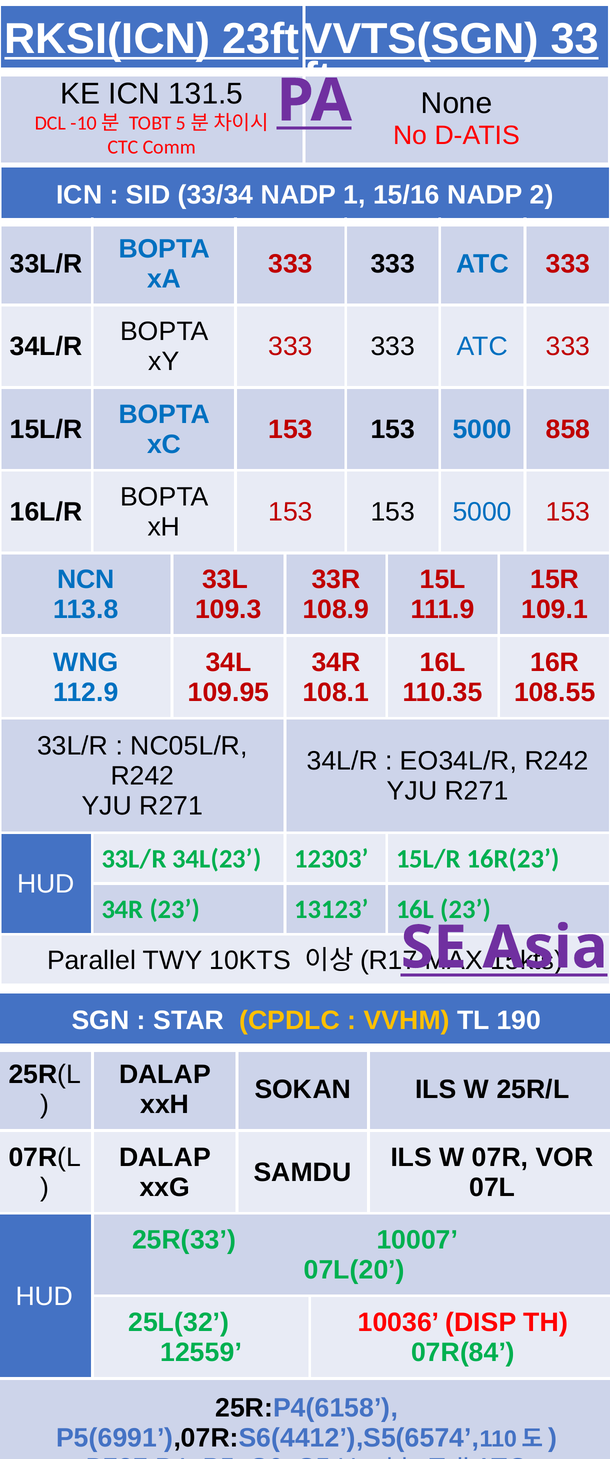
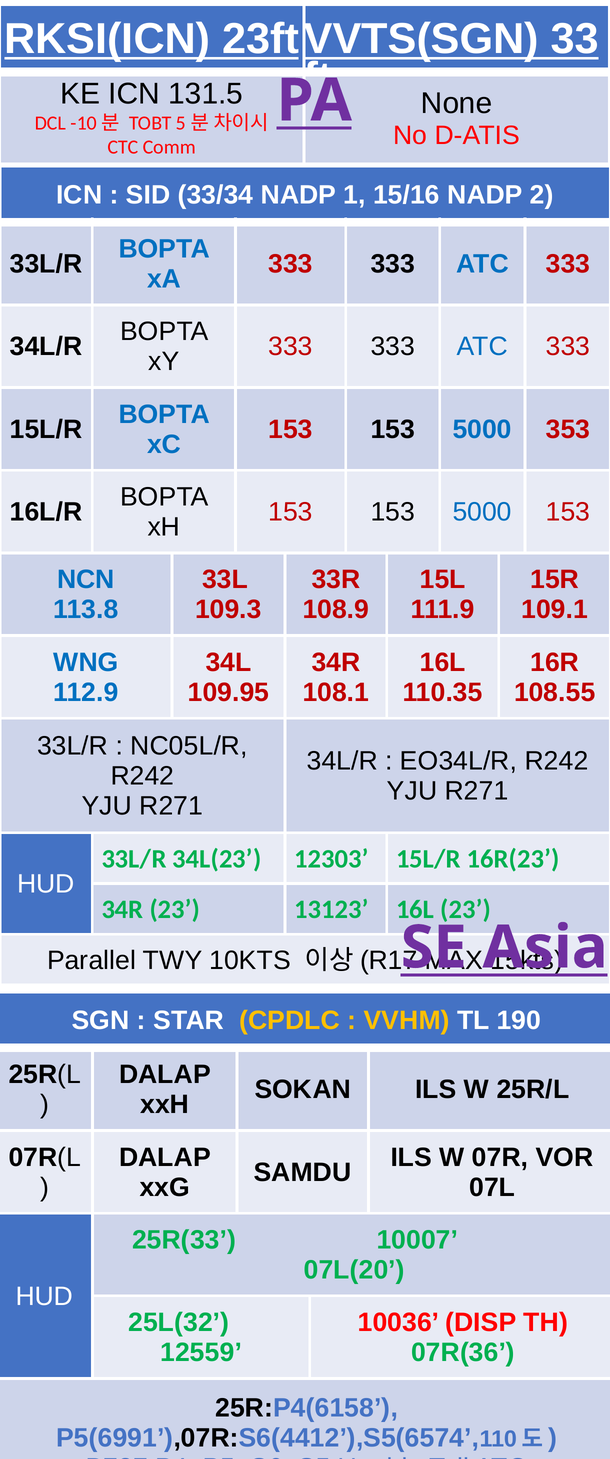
858: 858 -> 353
07R(84: 07R(84 -> 07R(36
